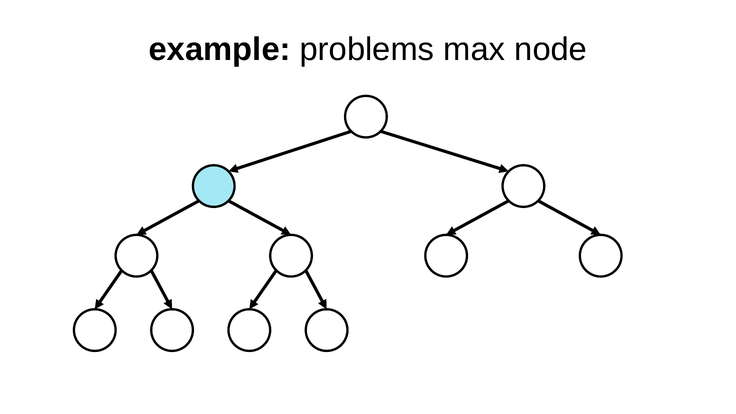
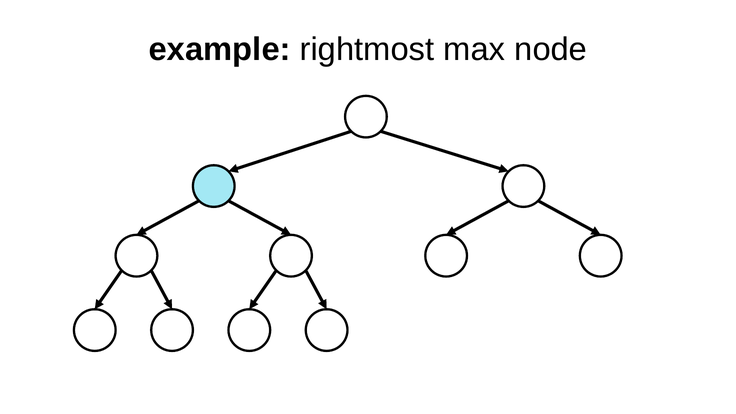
problems: problems -> rightmost
